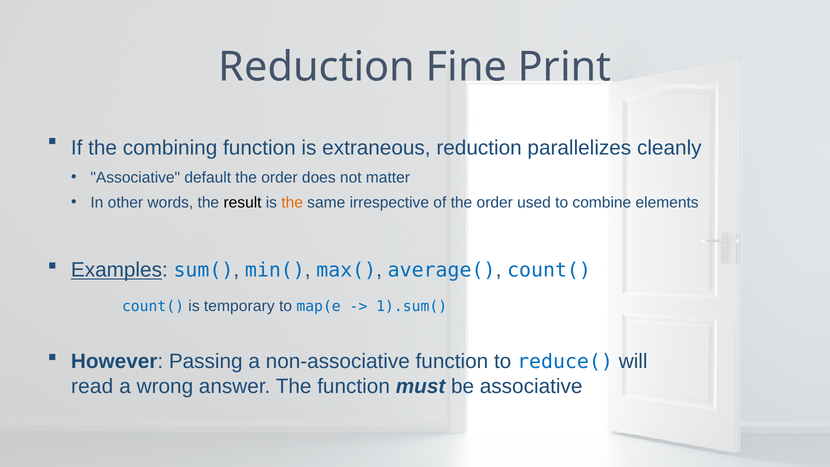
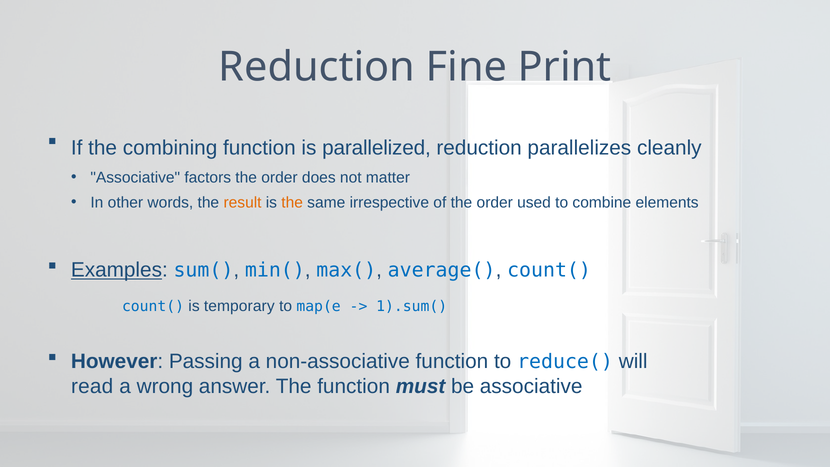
extraneous: extraneous -> parallelized
default: default -> factors
result colour: black -> orange
